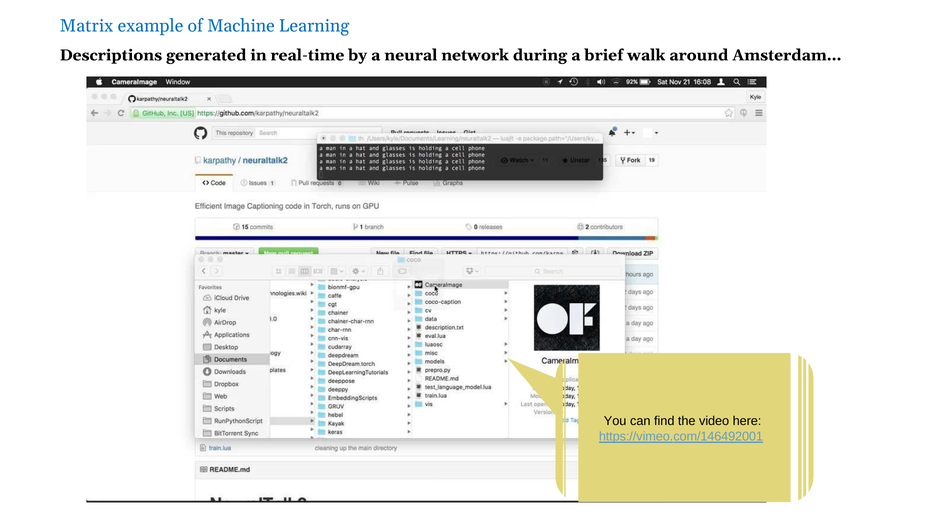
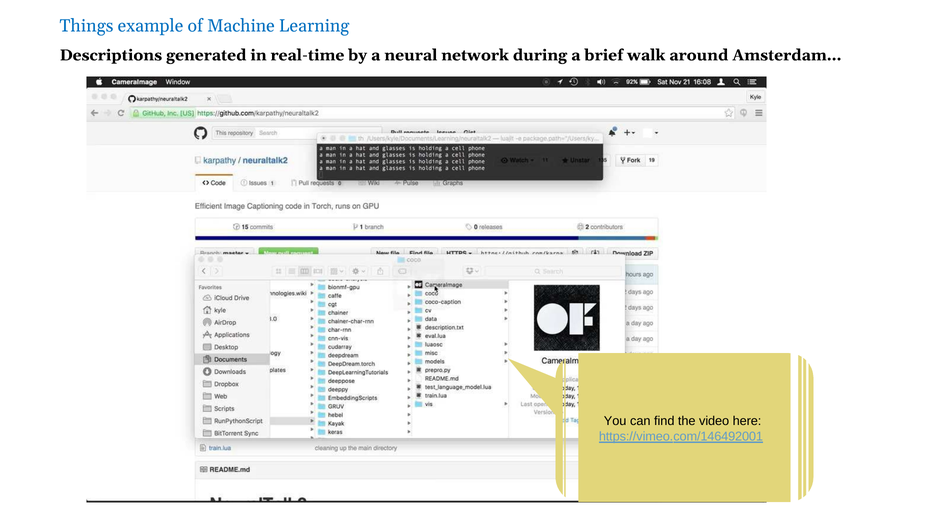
Matrix: Matrix -> Things
